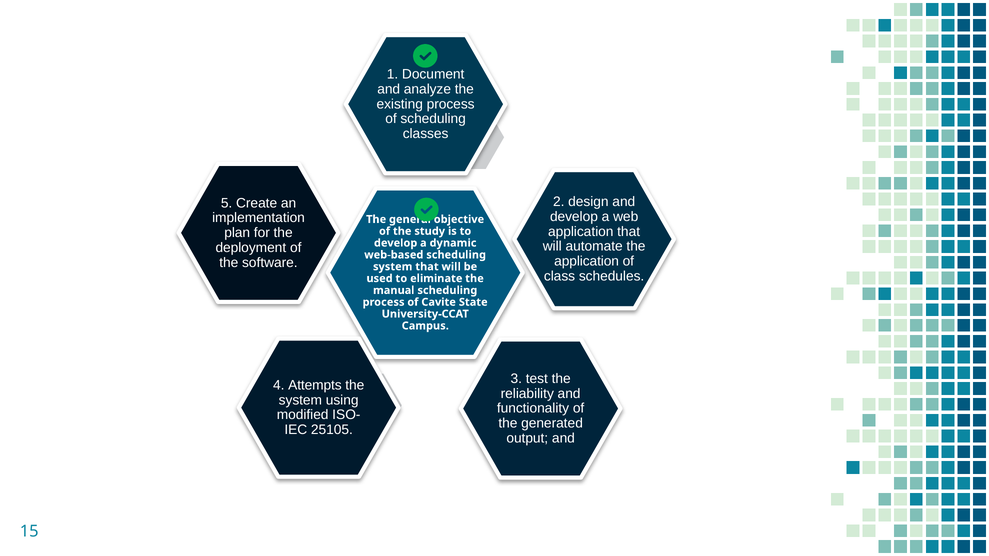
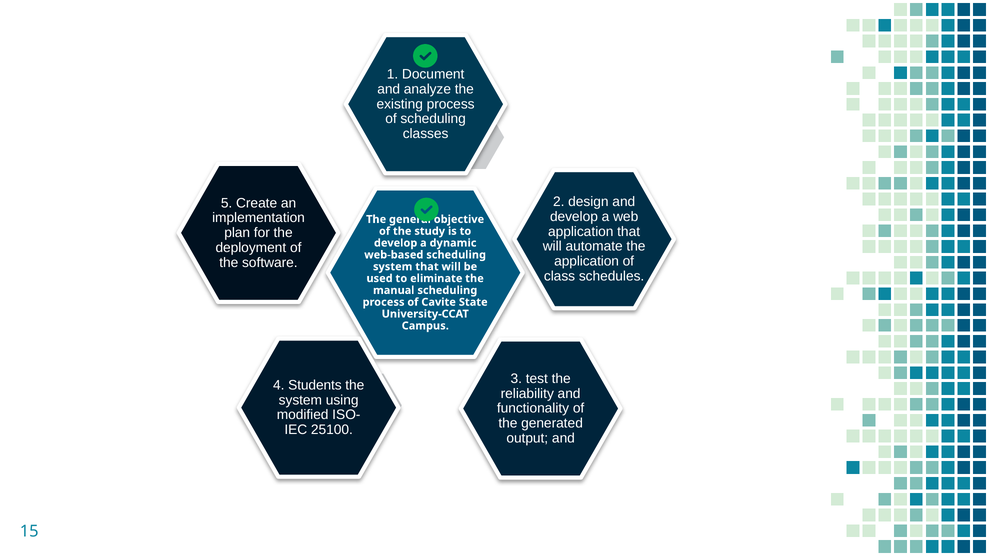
Attempts: Attempts -> Students
25105: 25105 -> 25100
